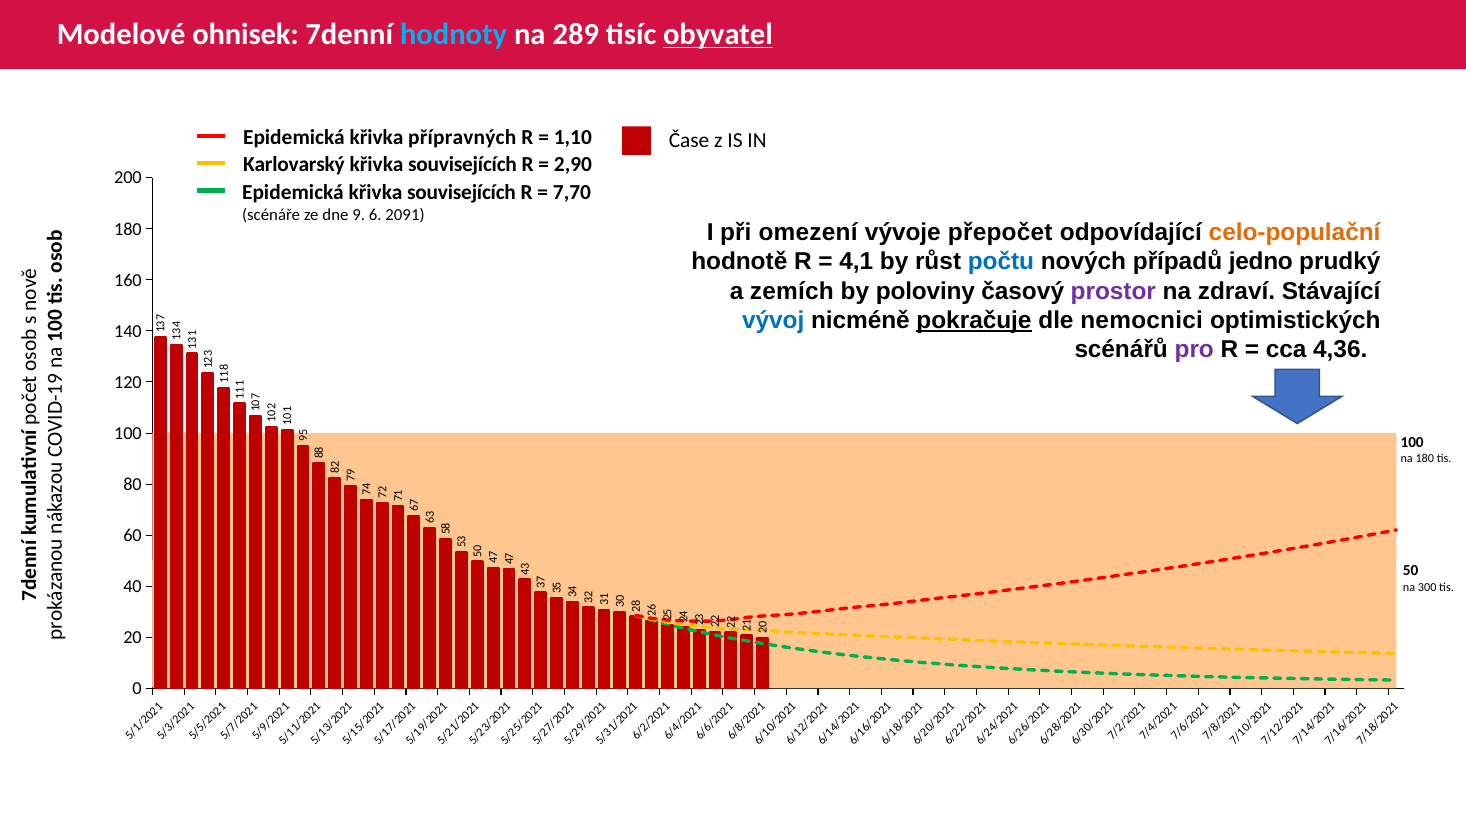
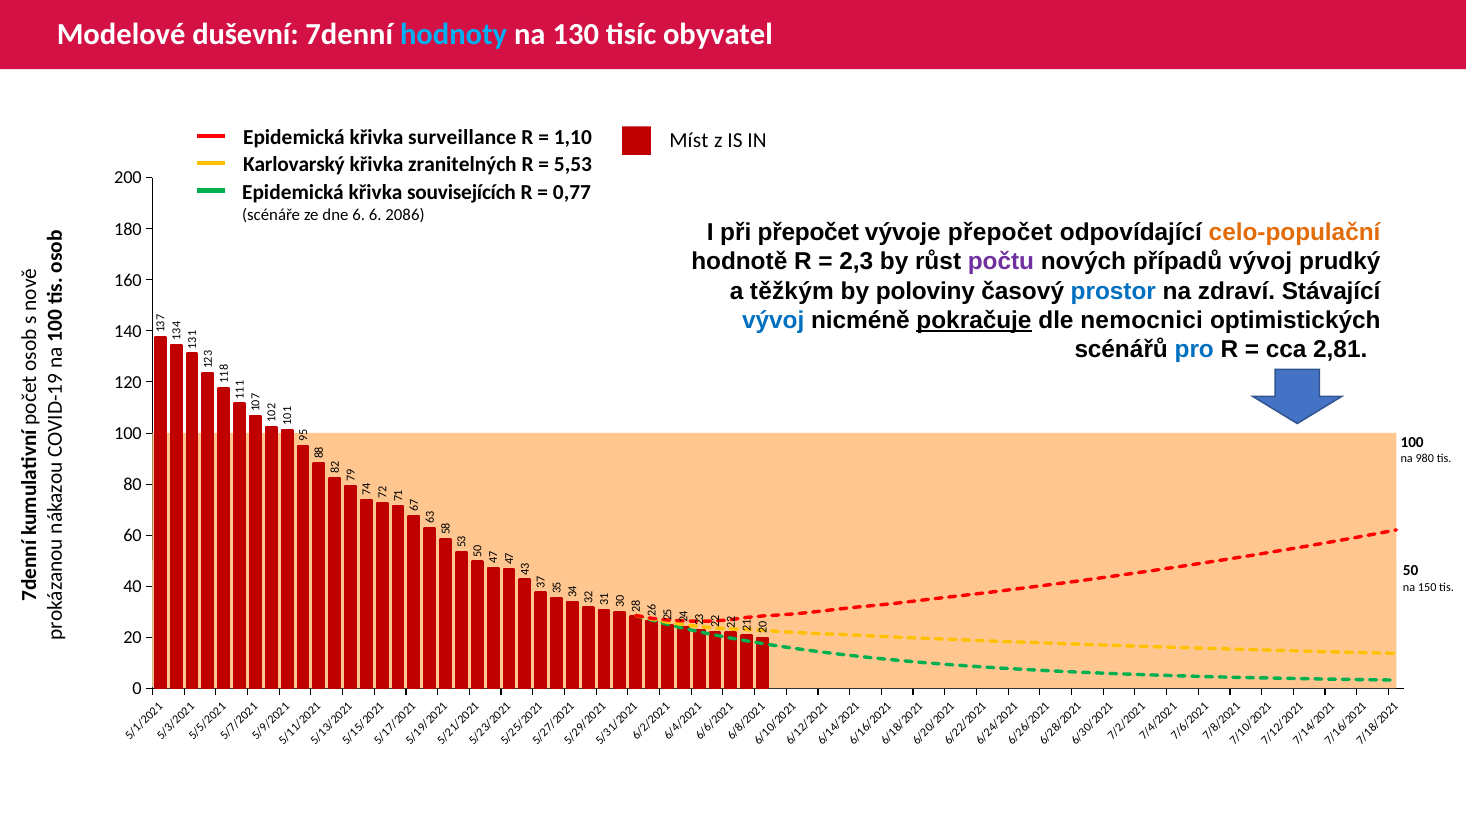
ohnisek: ohnisek -> duševní
289: 289 -> 130
obyvatel underline: present -> none
přípravných: přípravných -> surveillance
Čase: Čase -> Míst
souvisejících at (463, 164): souvisejících -> zranitelných
2,90: 2,90 -> 5,53
7,70: 7,70 -> 0,77
dne 9: 9 -> 6
2091: 2091 -> 2086
při omezení: omezení -> přepočet
4,1: 4,1 -> 2,3
počtu colour: blue -> purple
případů jedno: jedno -> vývoj
zemích: zemích -> těžkým
prostor colour: purple -> blue
pro colour: purple -> blue
4,36: 4,36 -> 2,81
na 180: 180 -> 980
300: 300 -> 150
